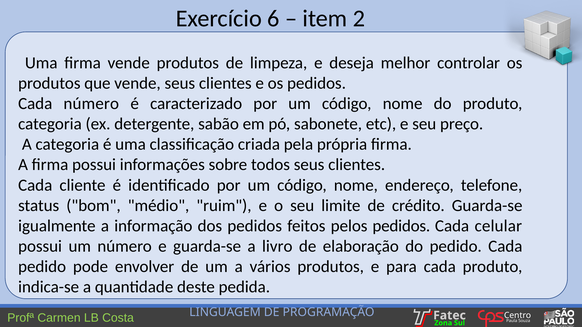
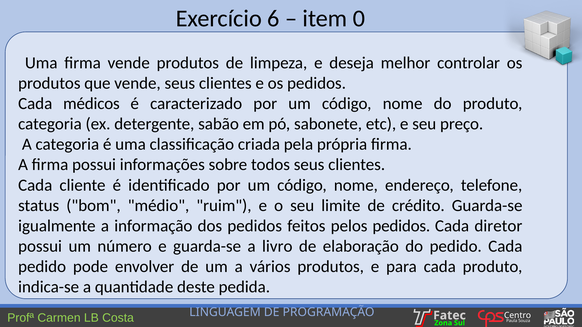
2: 2 -> 0
Cada número: número -> médicos
celular: celular -> diretor
